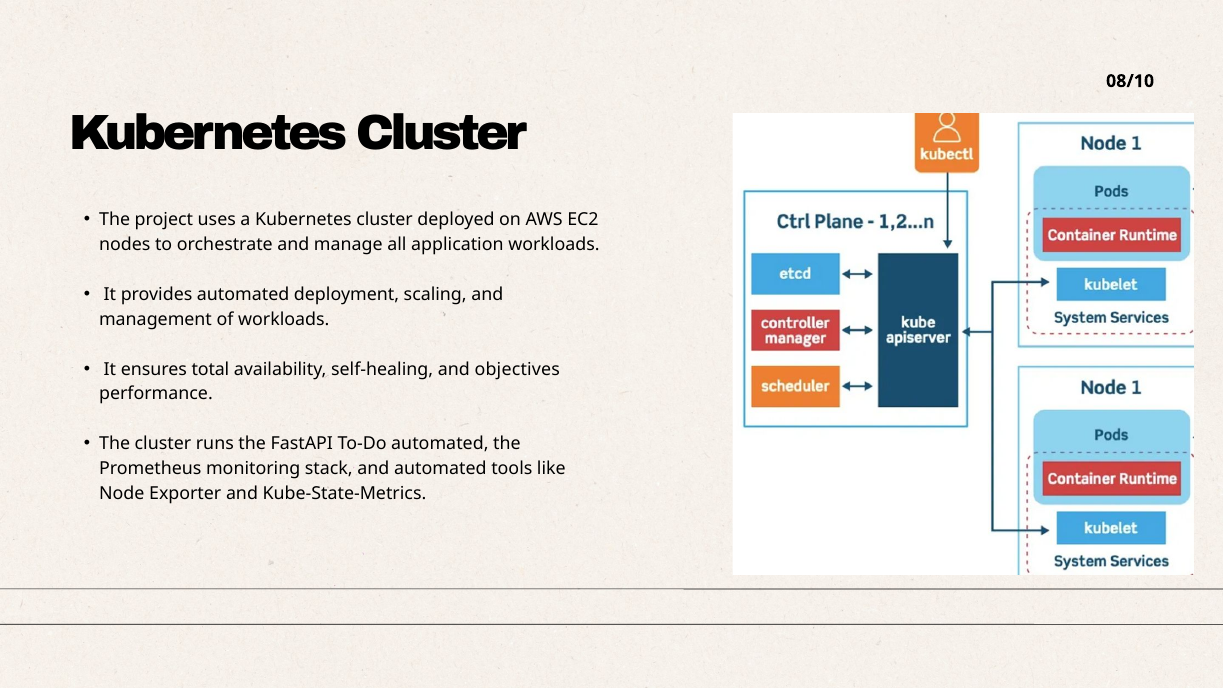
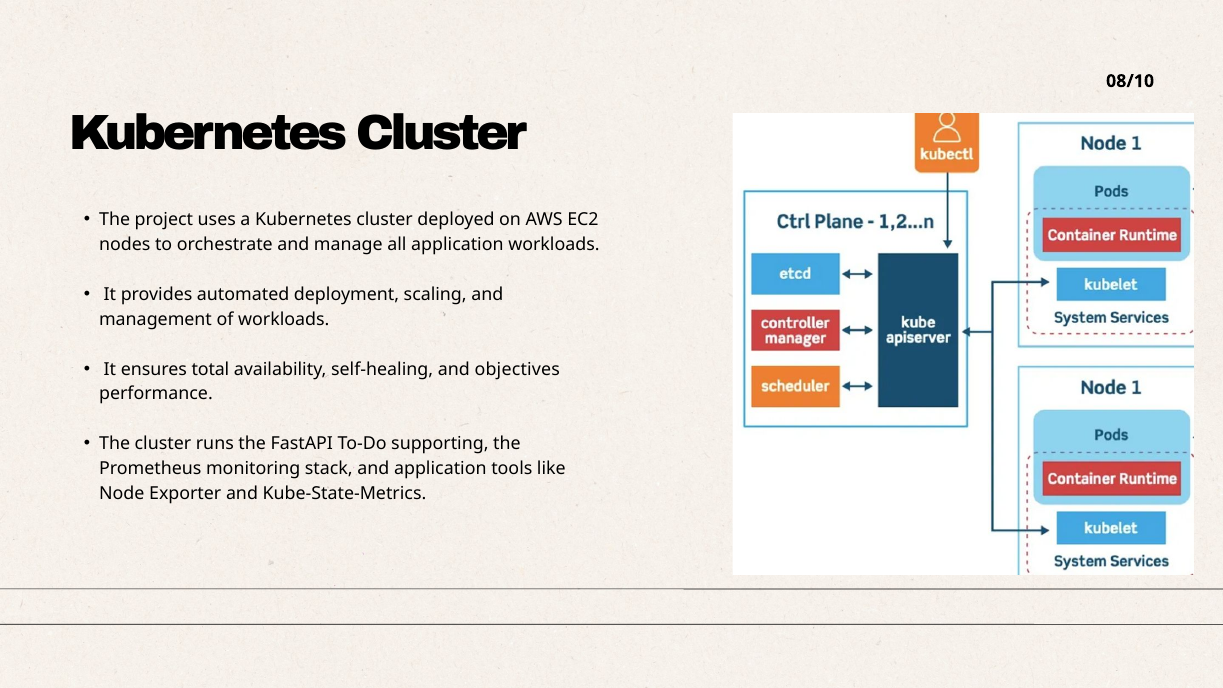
To-Do automated: automated -> supporting
and automated: automated -> application
